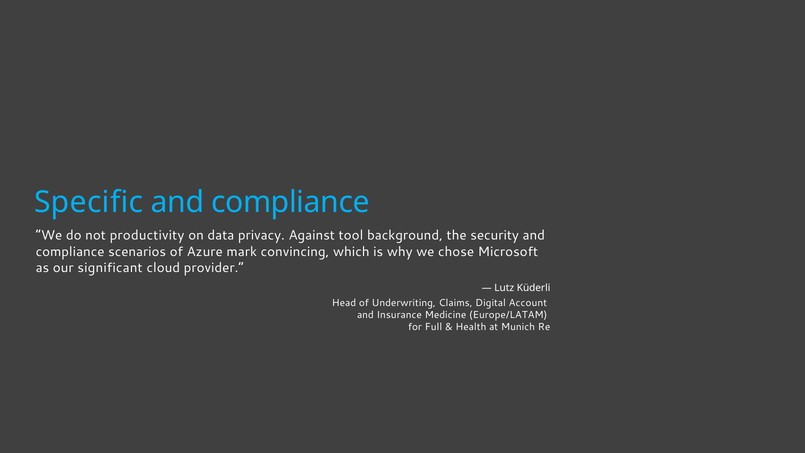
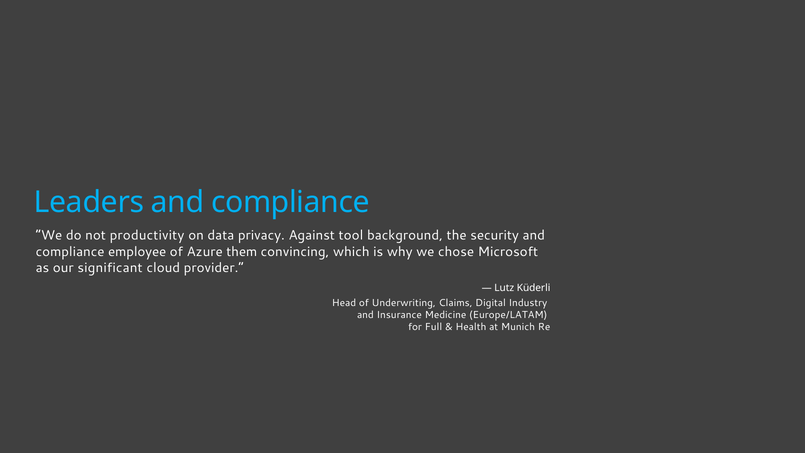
Specific: Specific -> Leaders
scenarios: scenarios -> employee
mark: mark -> them
Account: Account -> Industry
